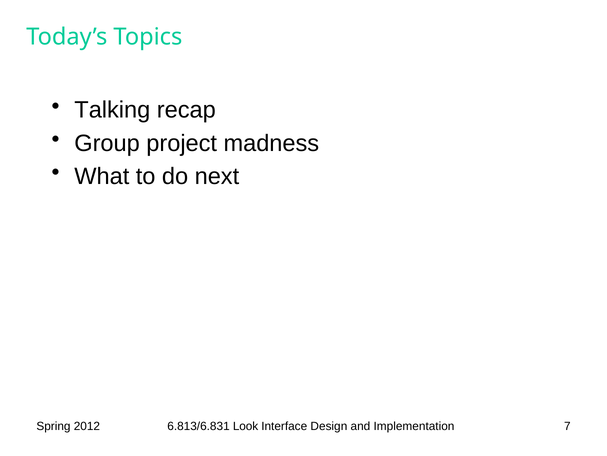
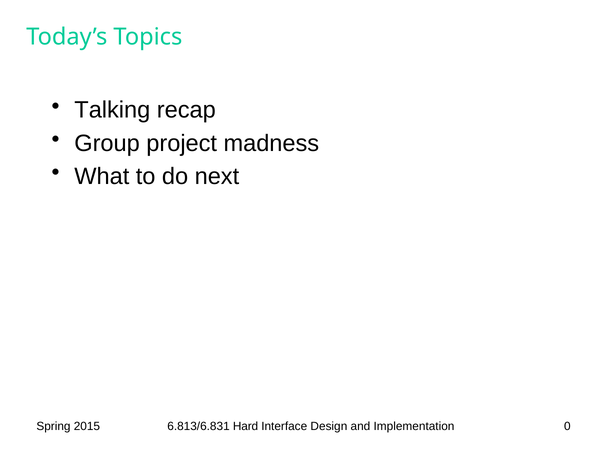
2012: 2012 -> 2015
Look: Look -> Hard
7: 7 -> 0
